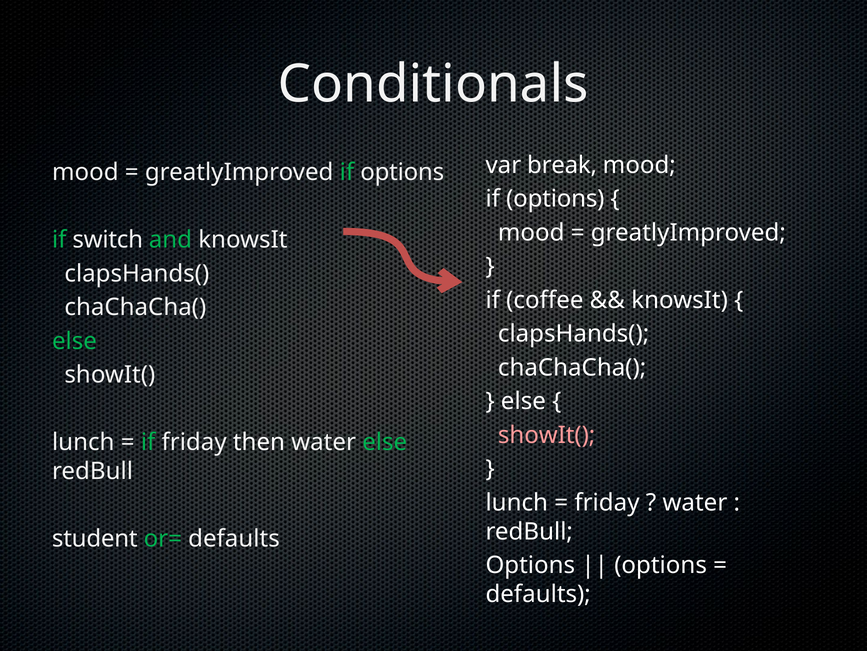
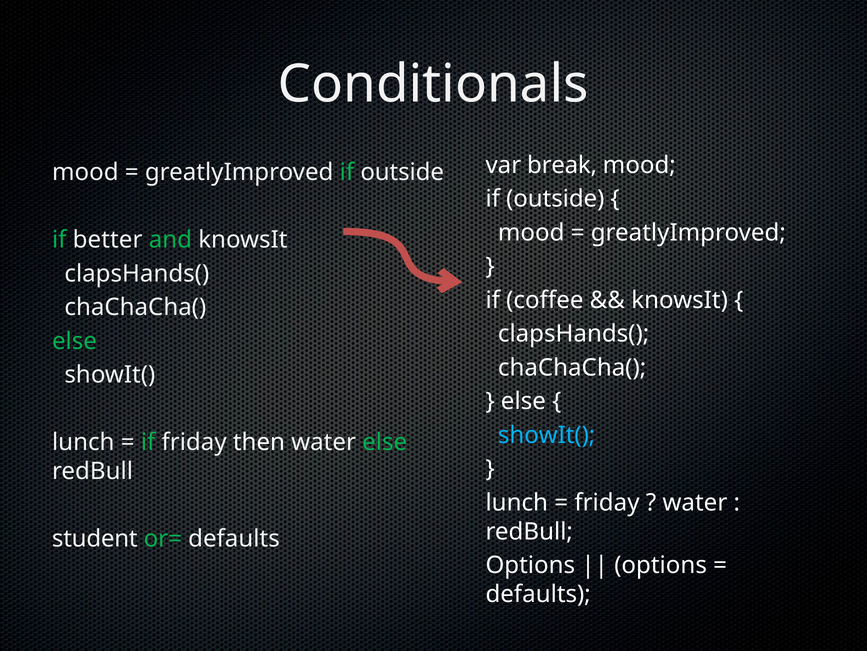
greatlyImproved if options: options -> outside
options at (555, 199): options -> outside
switch: switch -> better
showIt( at (547, 435) colour: pink -> light blue
